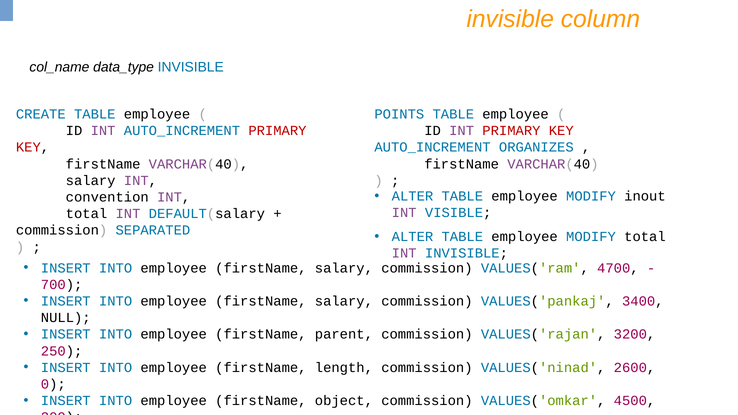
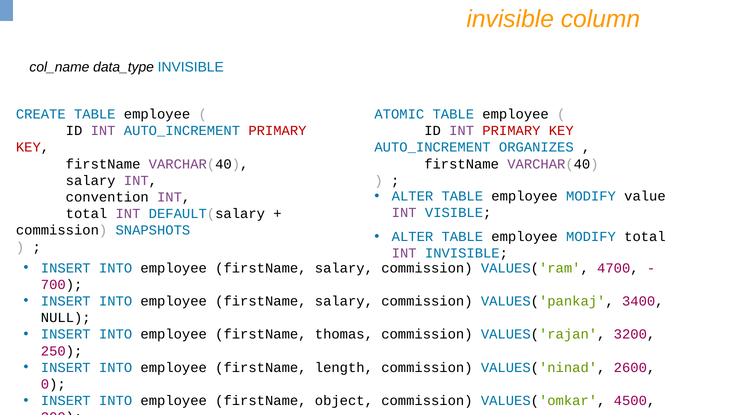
POINTS: POINTS -> ATOMIC
inout: inout -> value
SEPARATED: SEPARATED -> SNAPSHOTS
parent: parent -> thomas
